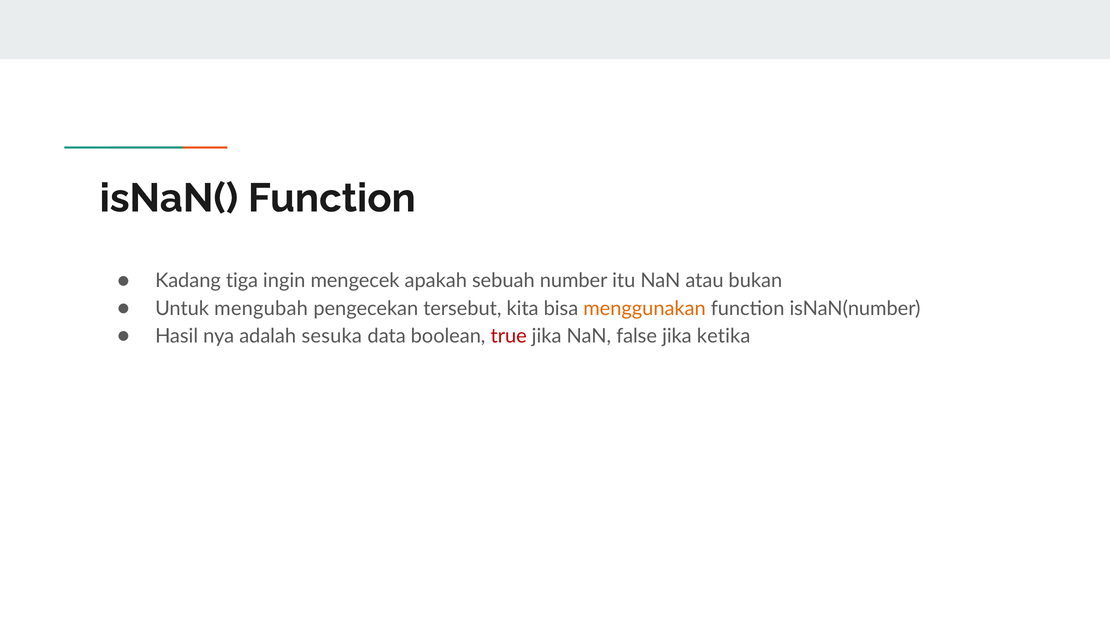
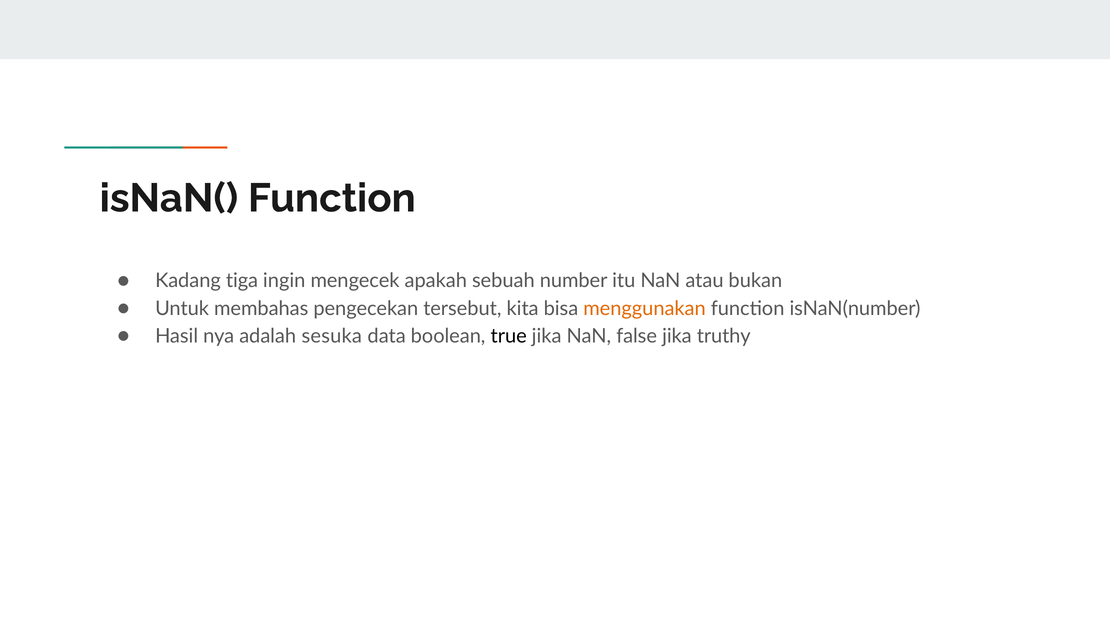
mengubah: mengubah -> membahas
true colour: red -> black
ketika: ketika -> truthy
